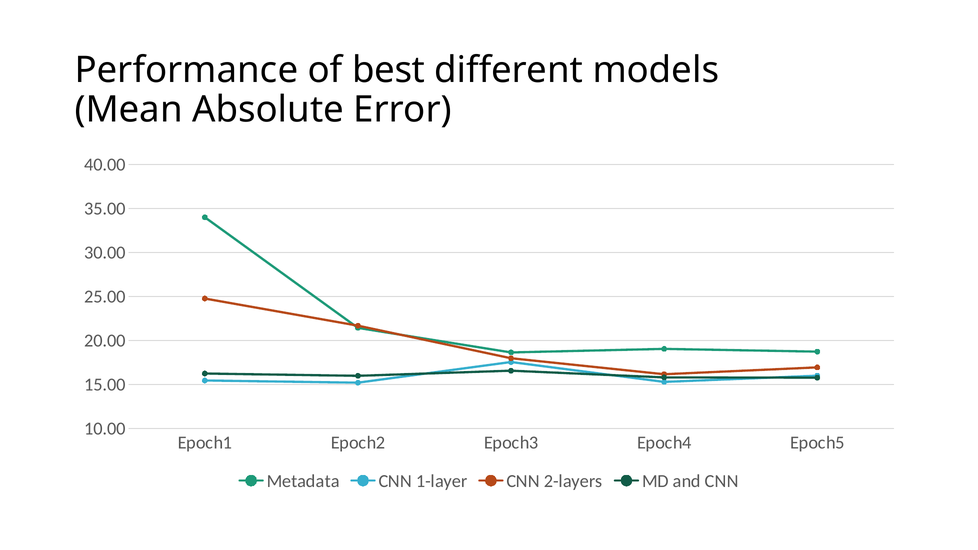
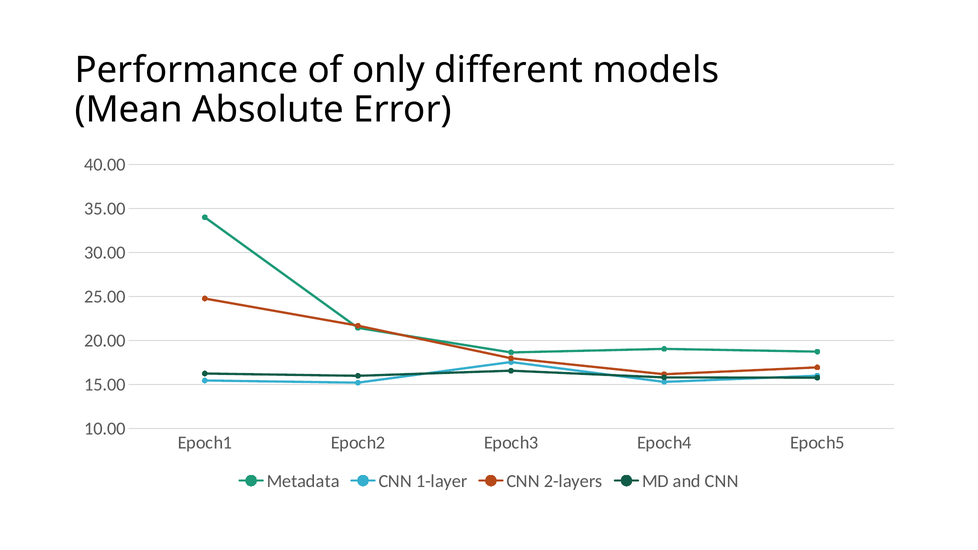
best: best -> only
